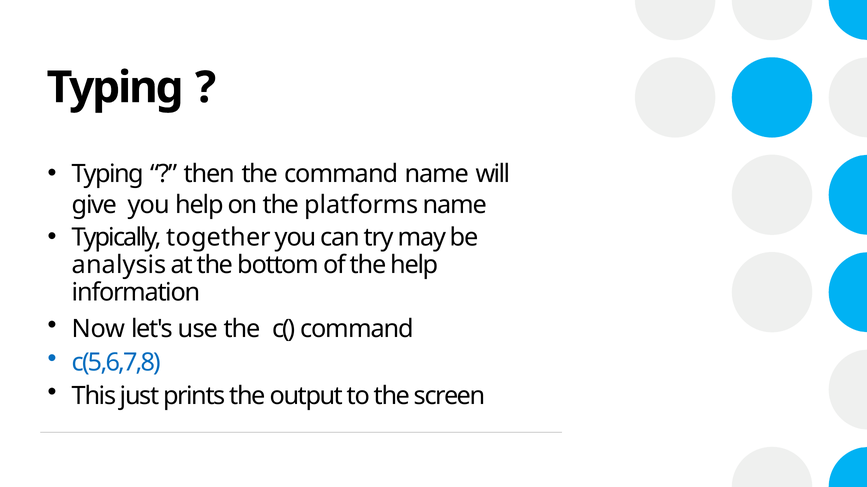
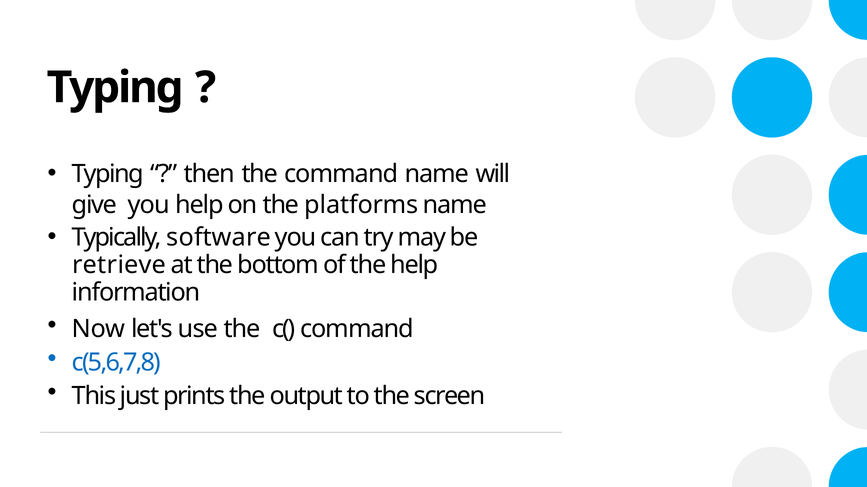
together: together -> software
analysis: analysis -> retrieve
